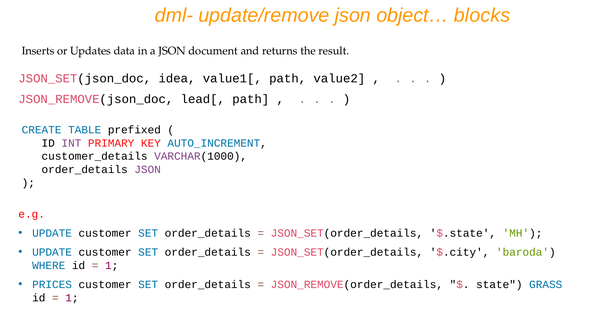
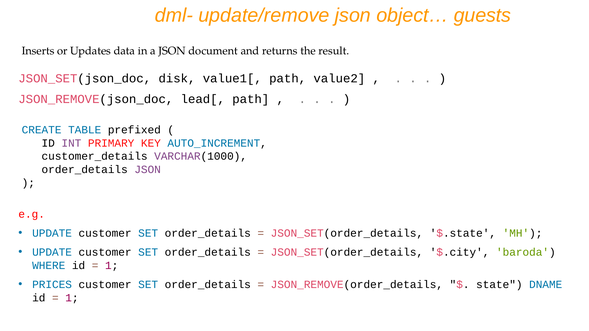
blocks: blocks -> guests
idea: idea -> disk
GRASS: GRASS -> DNAME
